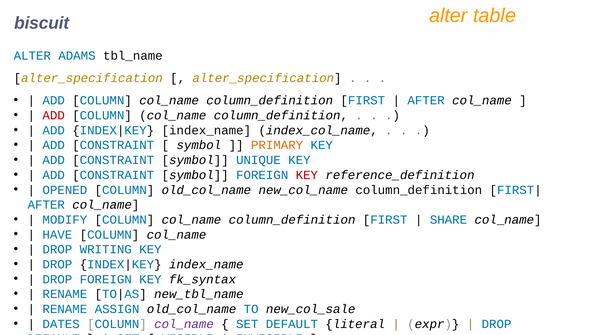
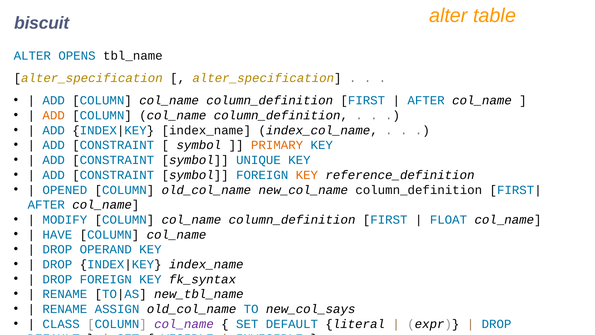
ADAMS: ADAMS -> OPENS
ADD at (54, 115) colour: red -> orange
KEY at (307, 175) colour: red -> orange
SHARE: SHARE -> FLOAT
WRITING: WRITING -> OPERAND
new_col_sale: new_col_sale -> new_col_says
DATES: DATES -> CLASS
